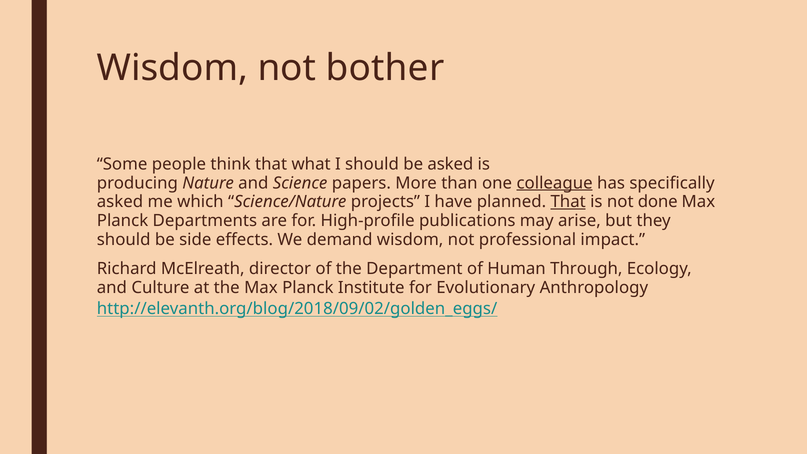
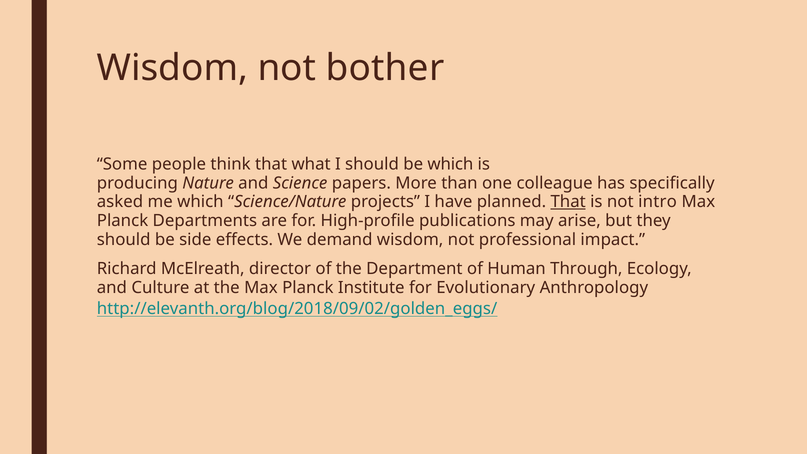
be asked: asked -> which
colleague underline: present -> none
done: done -> intro
